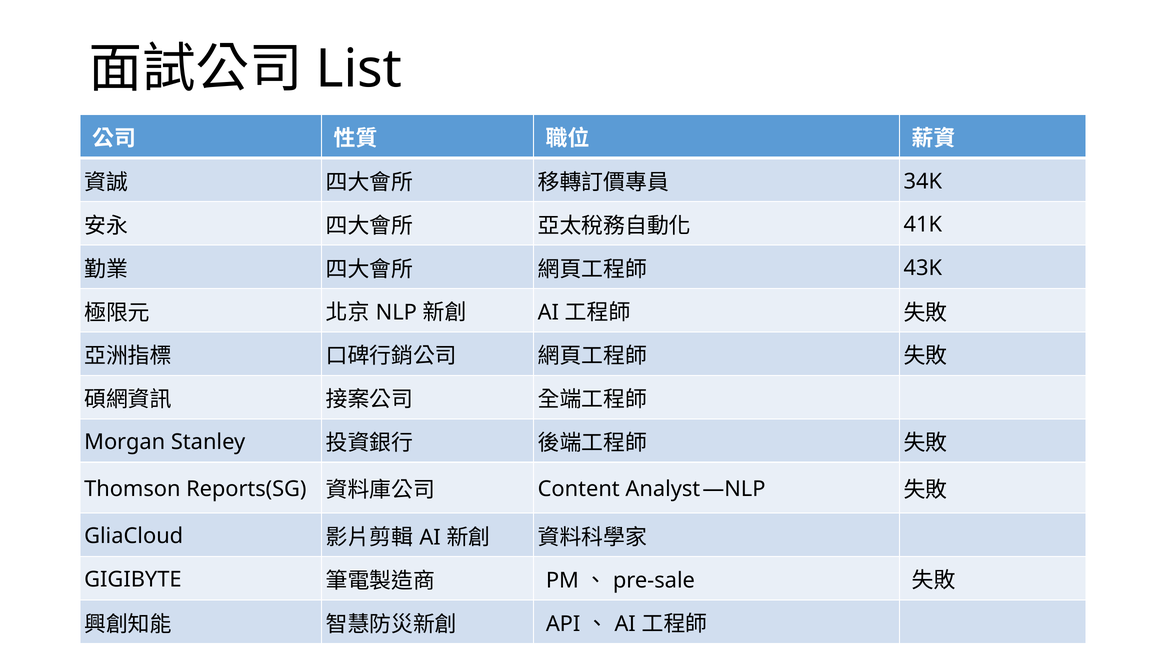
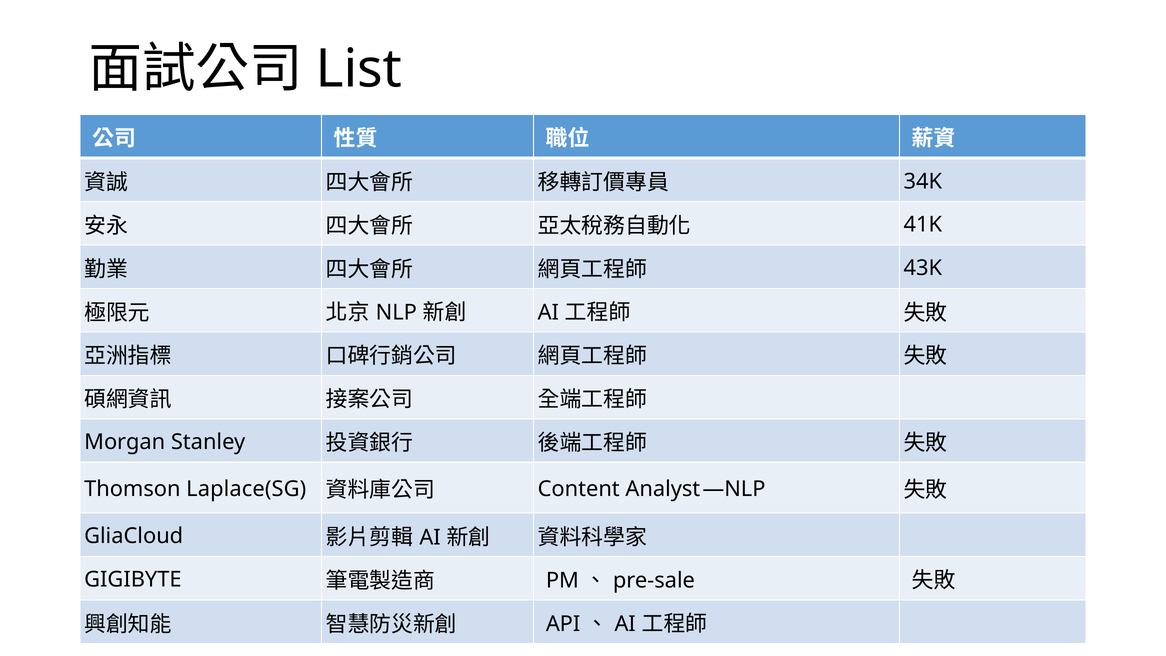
Reports(SG: Reports(SG -> Laplace(SG
